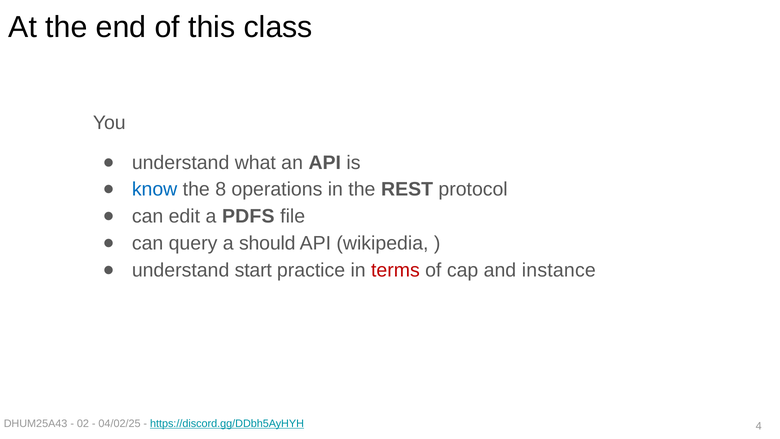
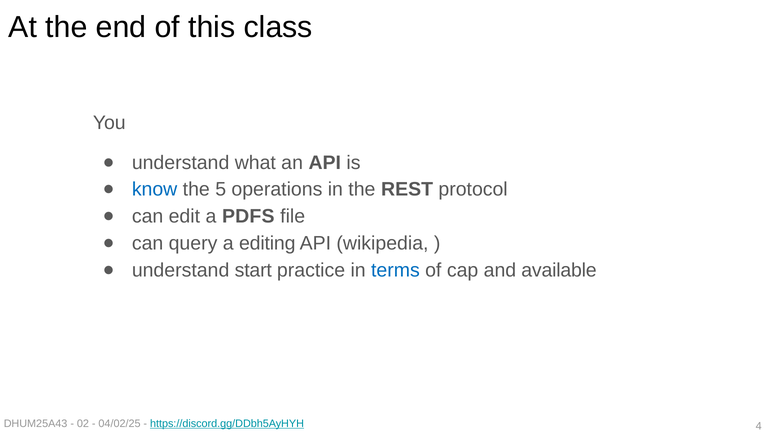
8: 8 -> 5
should: should -> editing
terms colour: red -> blue
instance: instance -> available
